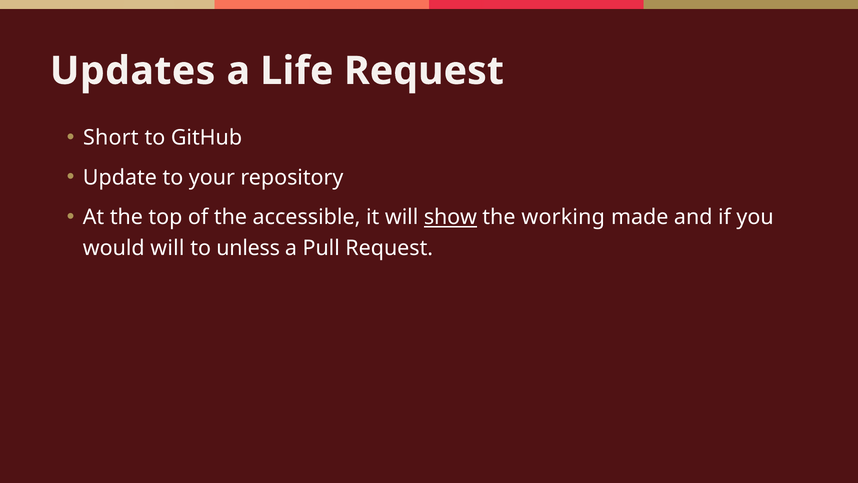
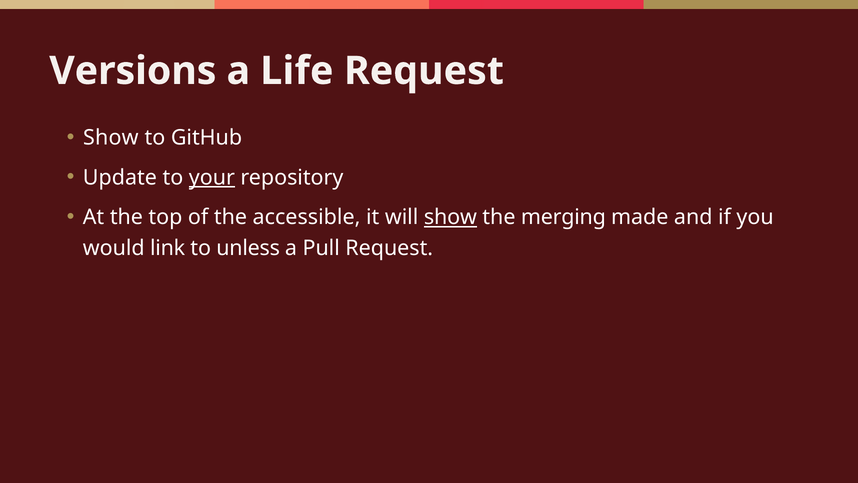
Updates: Updates -> Versions
Short at (111, 138): Short -> Show
your underline: none -> present
working: working -> merging
would will: will -> link
